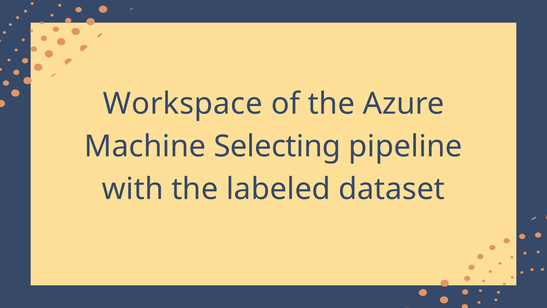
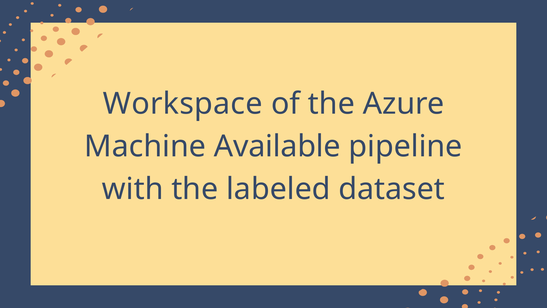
Selecting: Selecting -> Available
